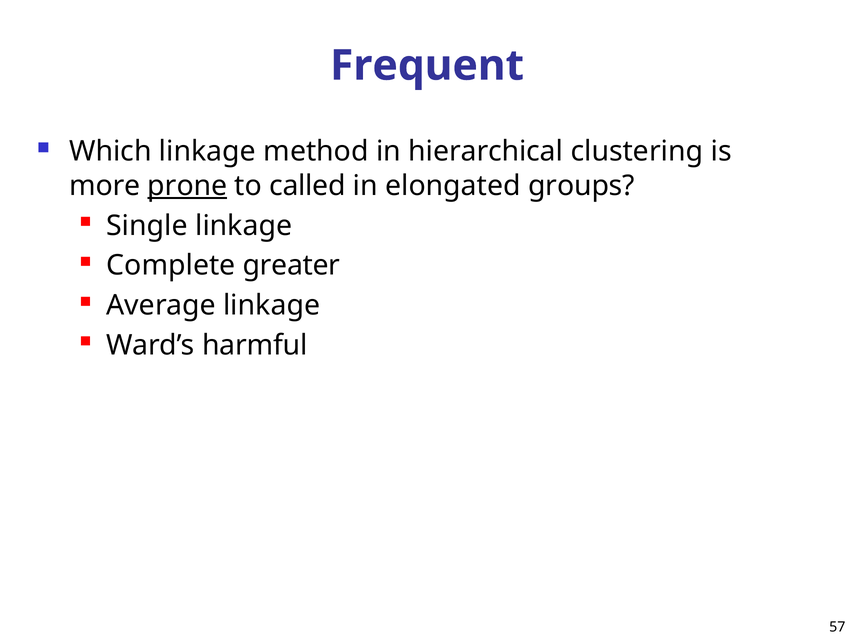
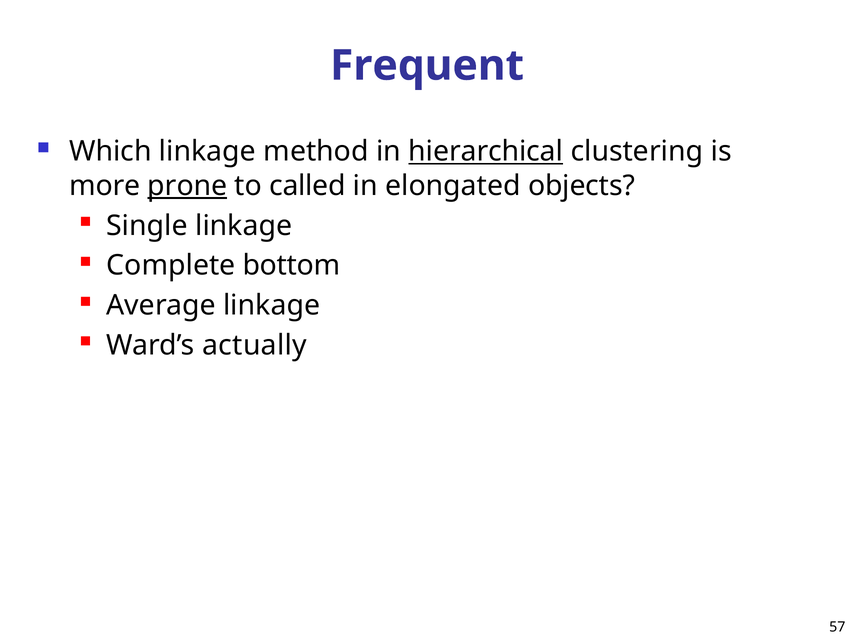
hierarchical underline: none -> present
groups: groups -> objects
greater: greater -> bottom
harmful: harmful -> actually
